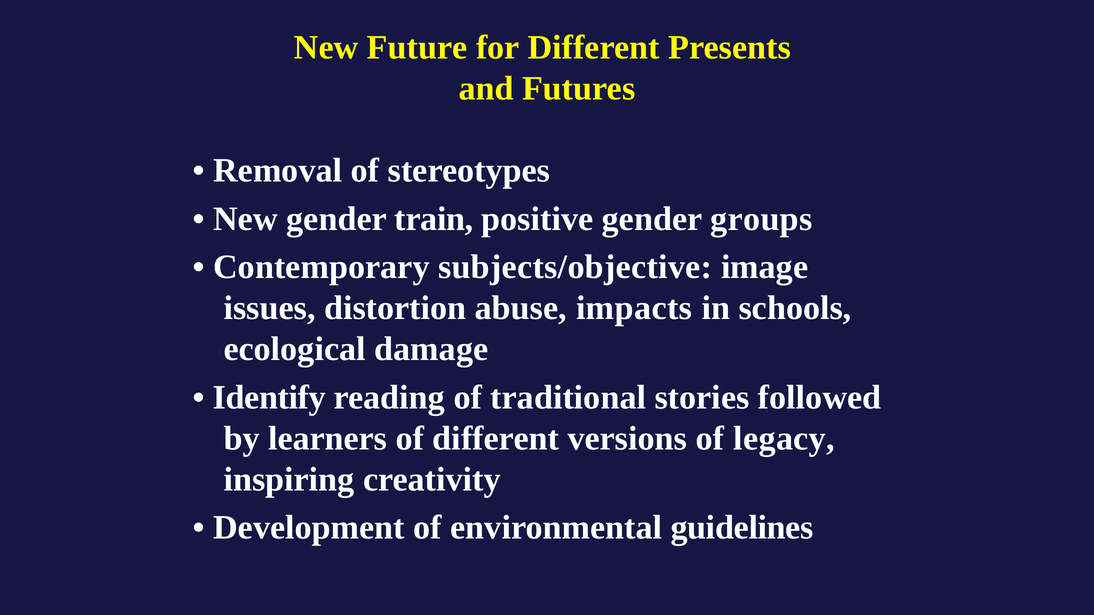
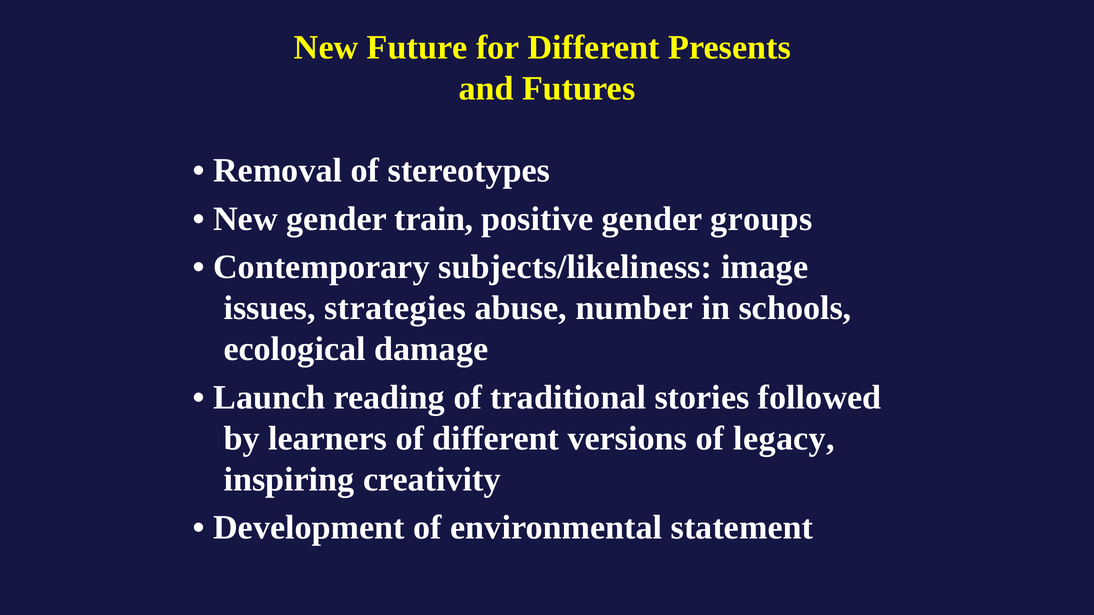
subjects/objective: subjects/objective -> subjects/likeliness
distortion: distortion -> strategies
impacts: impacts -> number
Identify: Identify -> Launch
guidelines: guidelines -> statement
